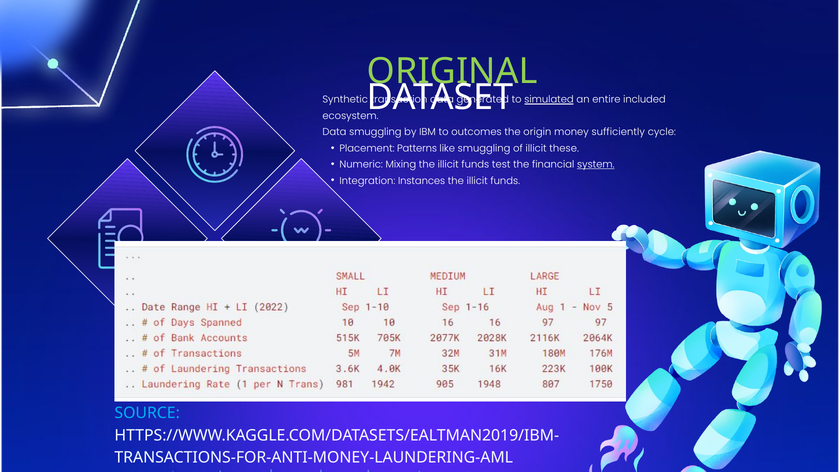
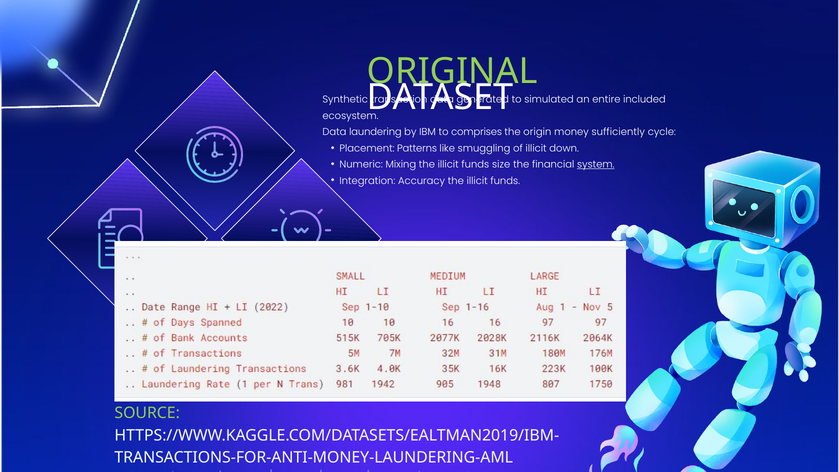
simulated underline: present -> none
Data smuggling: smuggling -> laundering
outcomes: outcomes -> comprises
these: these -> down
test: test -> size
Instances: Instances -> Accuracy
SOURCE colour: light blue -> light green
